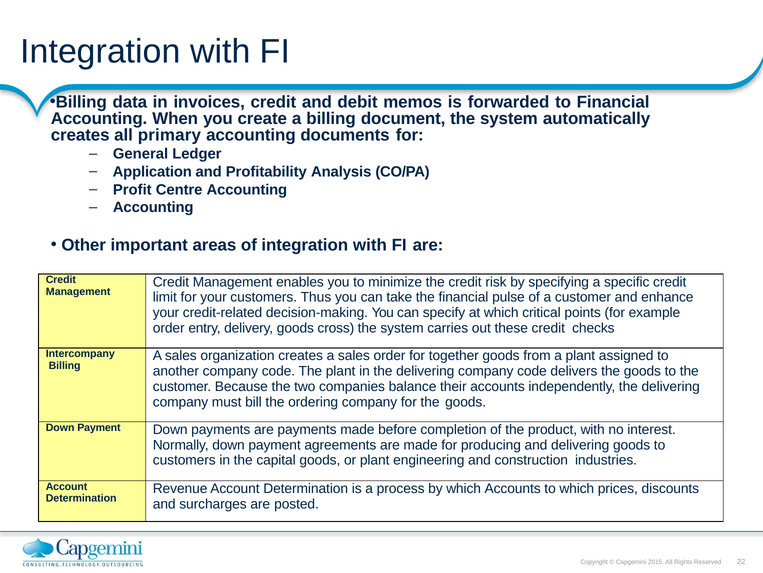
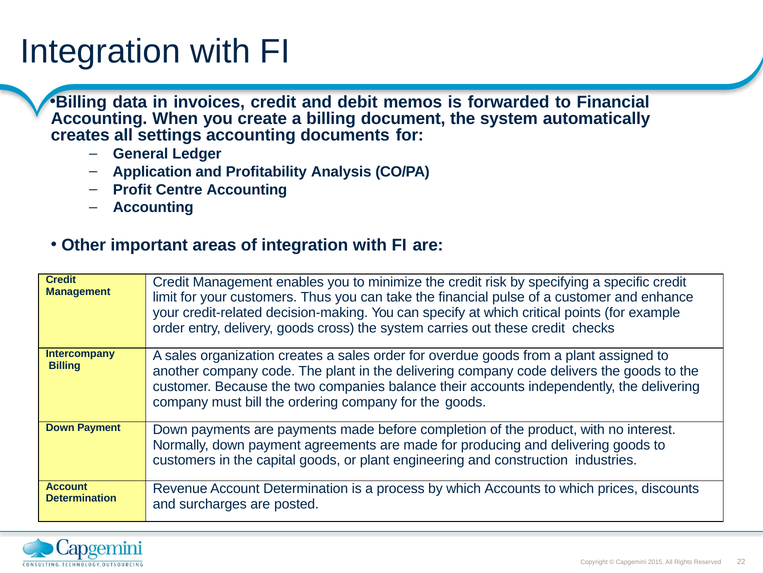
primary: primary -> settings
together: together -> overdue
